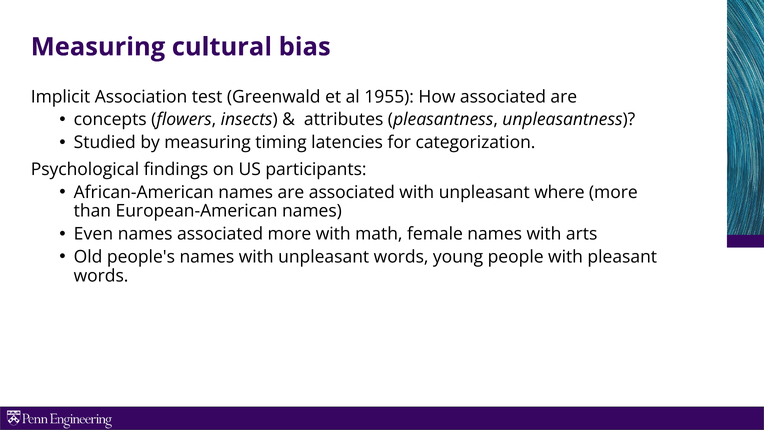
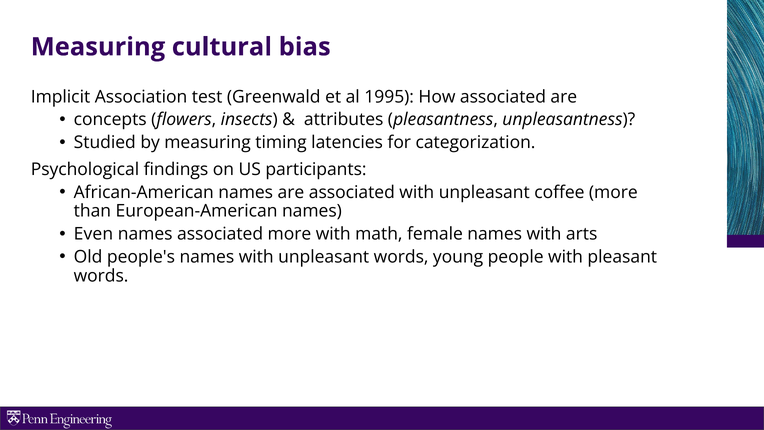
1955: 1955 -> 1995
where: where -> coffee
